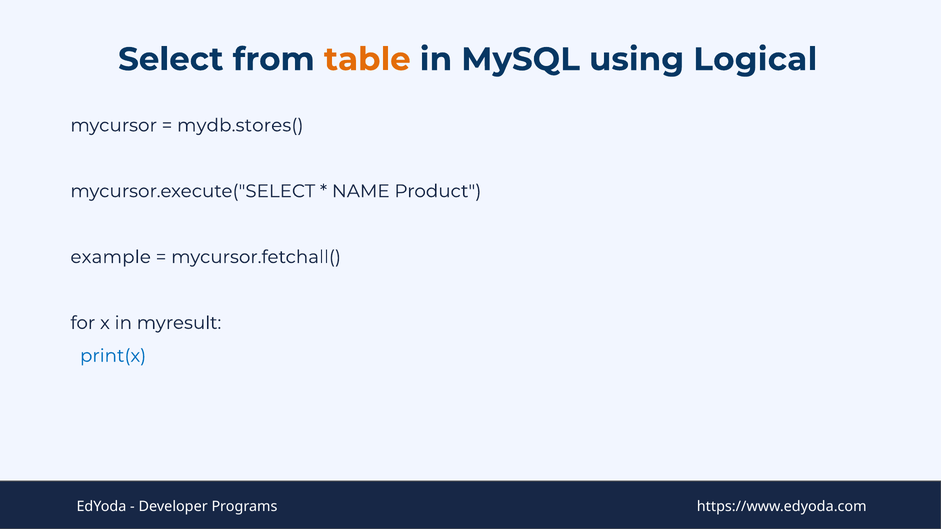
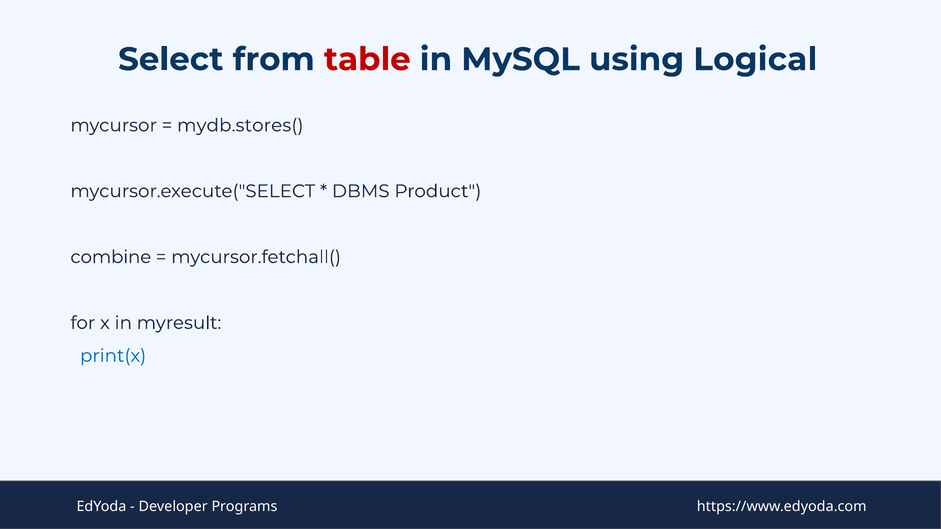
table colour: orange -> red
NAME: NAME -> DBMS
example: example -> combine
